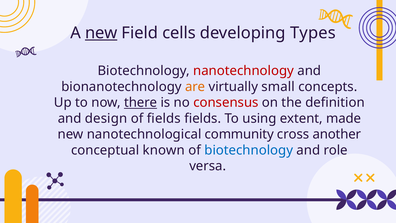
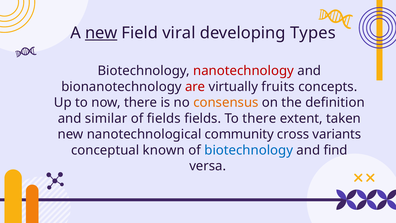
cells: cells -> viral
are colour: orange -> red
small: small -> fruits
there at (141, 102) underline: present -> none
consensus colour: red -> orange
design: design -> similar
To using: using -> there
made: made -> taken
another: another -> variants
role: role -> find
